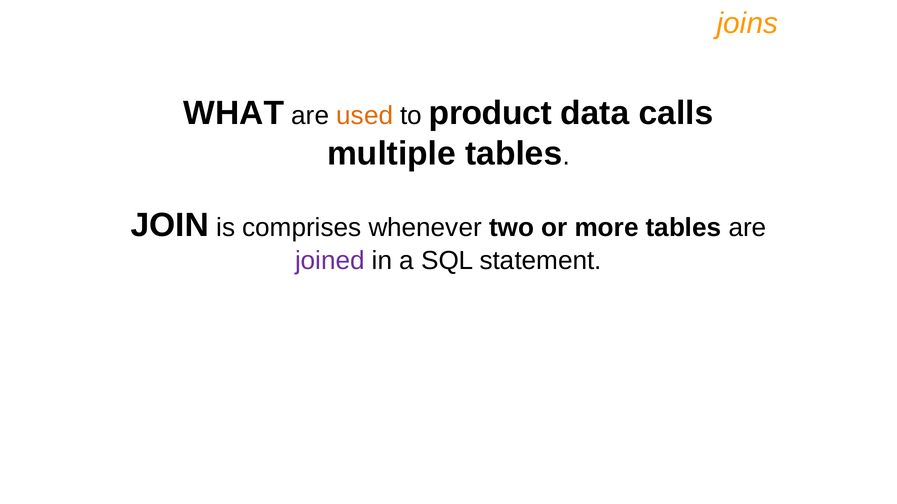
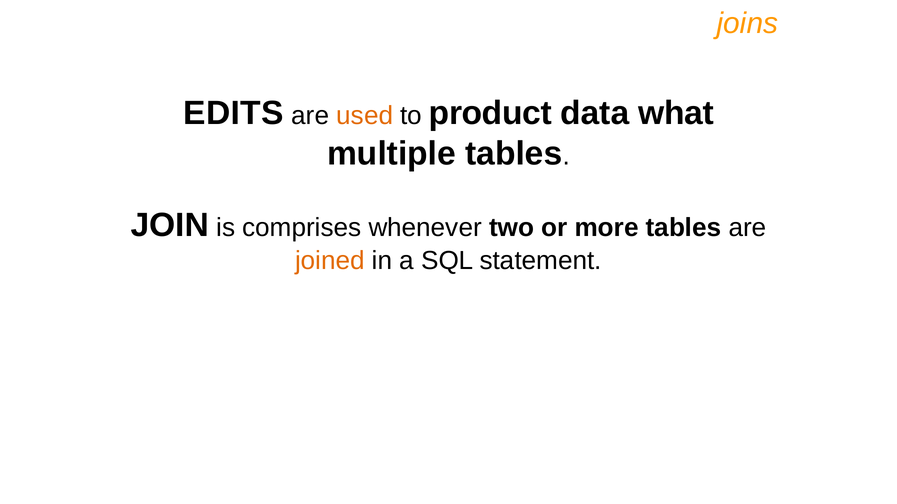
WHAT: WHAT -> EDITS
calls: calls -> what
joined colour: purple -> orange
